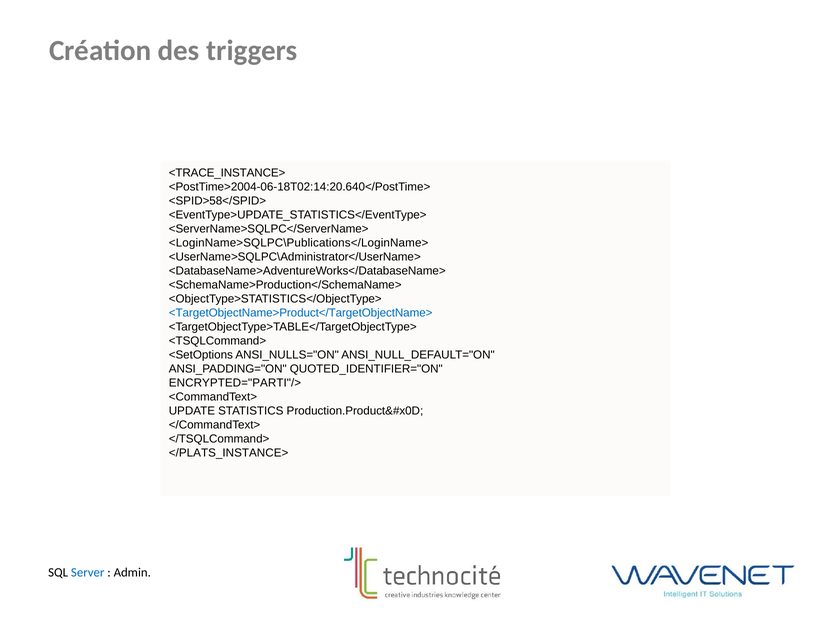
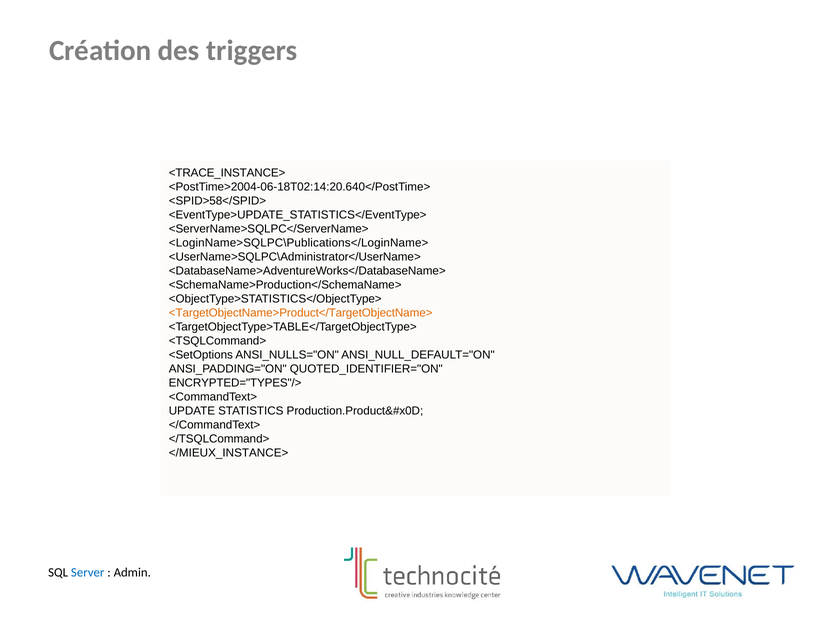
<TargetObjectName>Product</TargetObjectName> colour: blue -> orange
ENCRYPTED="PARTI"/>: ENCRYPTED="PARTI"/> -> ENCRYPTED="TYPES"/>
</PLATS_INSTANCE>: </PLATS_INSTANCE> -> </MIEUX_INSTANCE>
